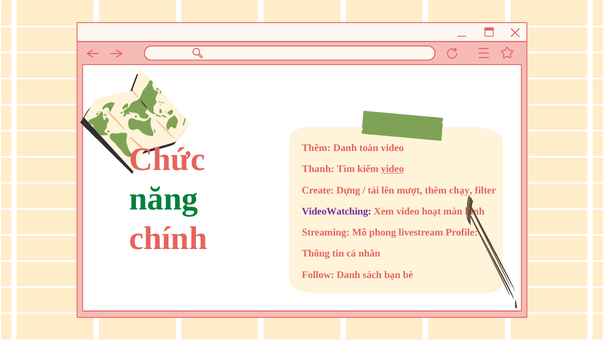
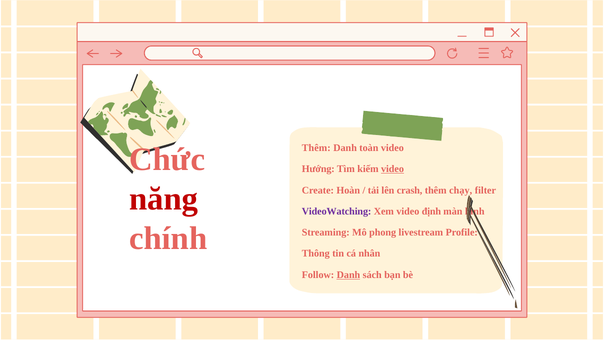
Thanh: Thanh -> Hướng
năng colour: green -> red
Dựng: Dựng -> Hoàn
mượt: mượt -> crash
hoạt: hoạt -> định
Danh at (348, 275) underline: none -> present
